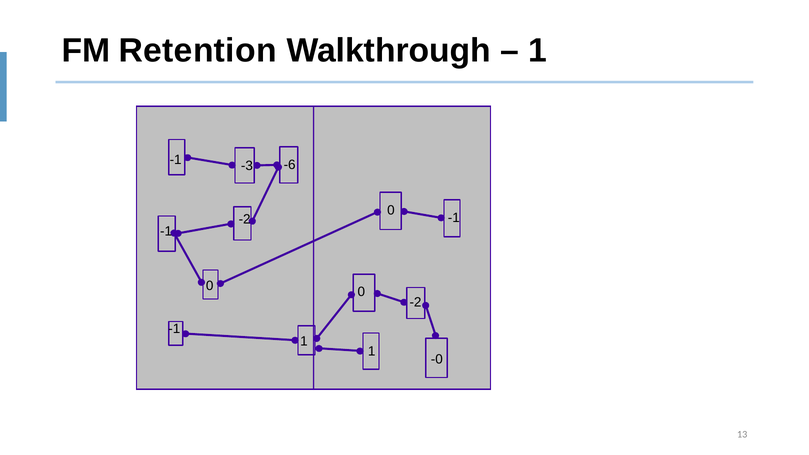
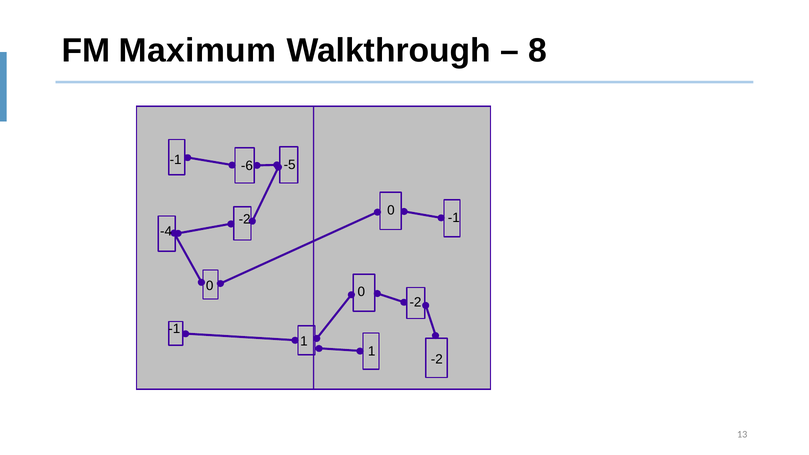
Retention: Retention -> Maximum
1 at (538, 50): 1 -> 8
-6: -6 -> -5
-3: -3 -> -6
-1 at (166, 231): -1 -> -4
-0 at (437, 359): -0 -> -2
